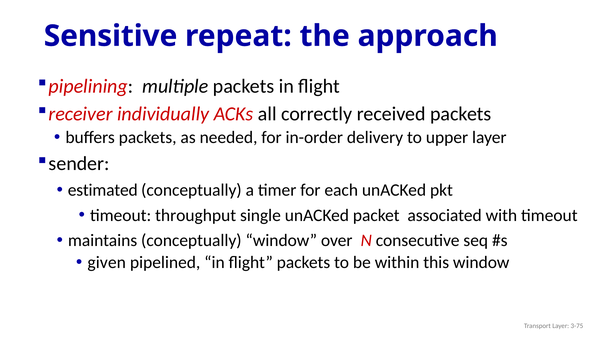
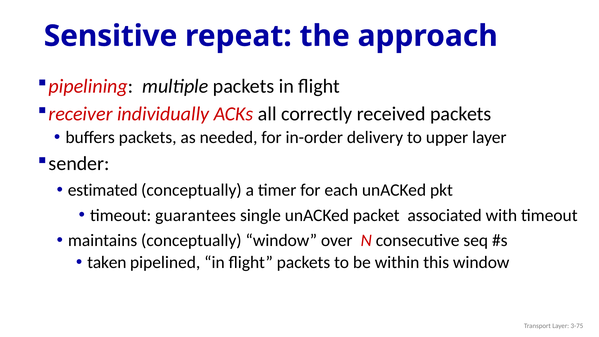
throughput: throughput -> guarantees
given: given -> taken
